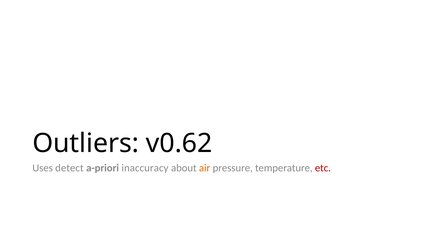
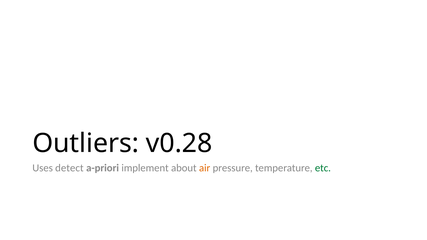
v0.62: v0.62 -> v0.28
inaccuracy: inaccuracy -> implement
etc colour: red -> green
